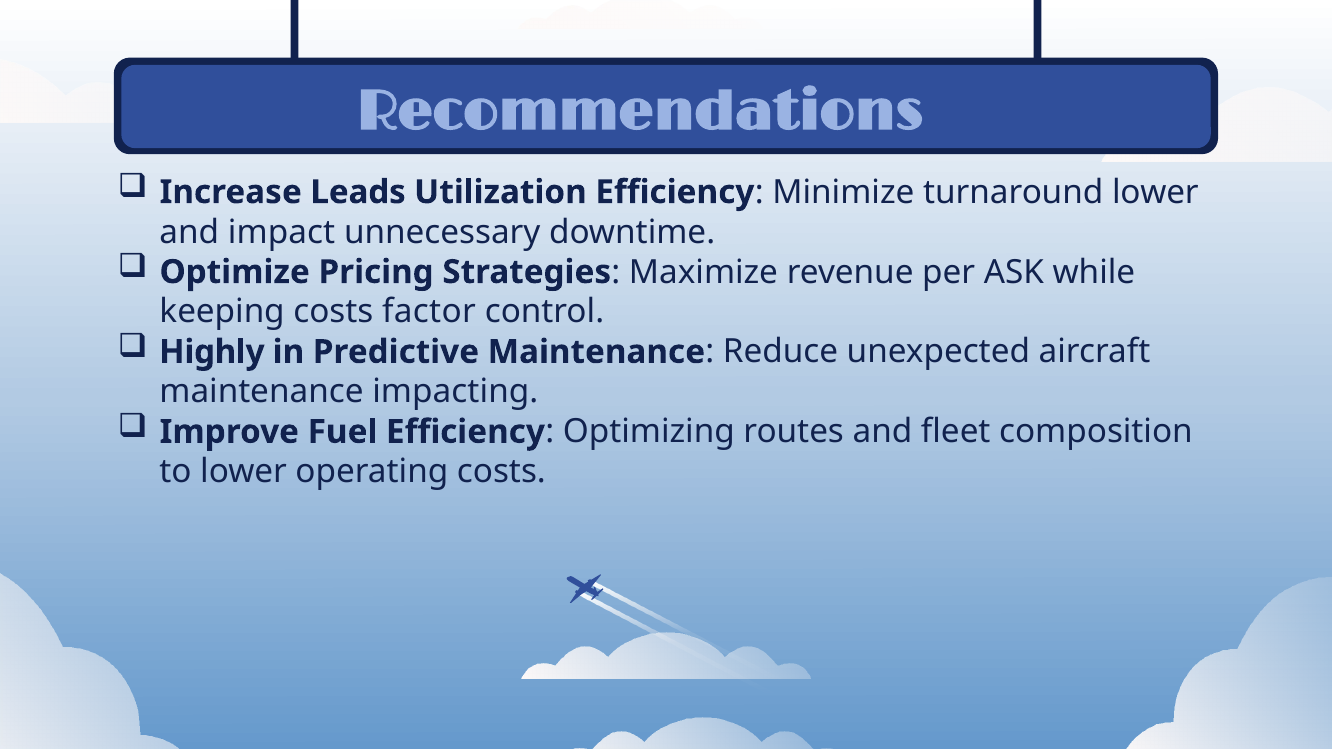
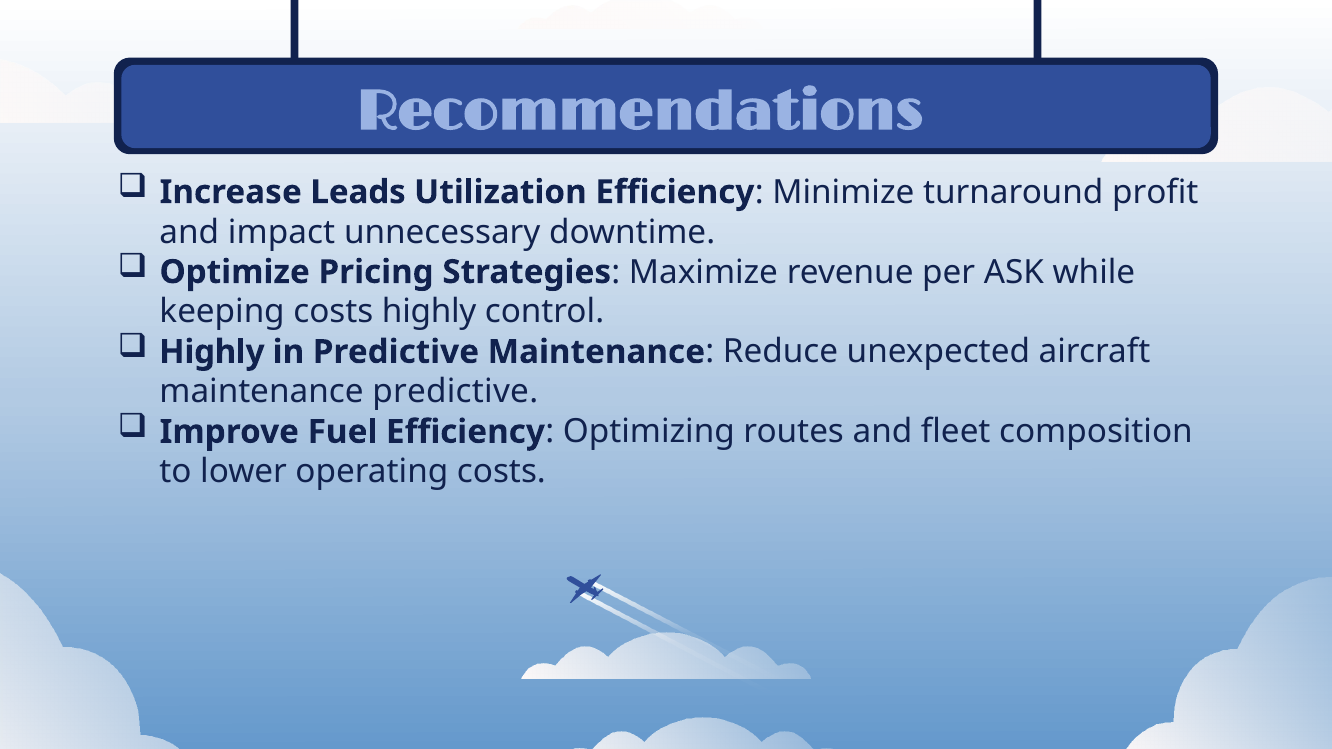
turnaround lower: lower -> profit
costs factor: factor -> highly
maintenance impacting: impacting -> predictive
